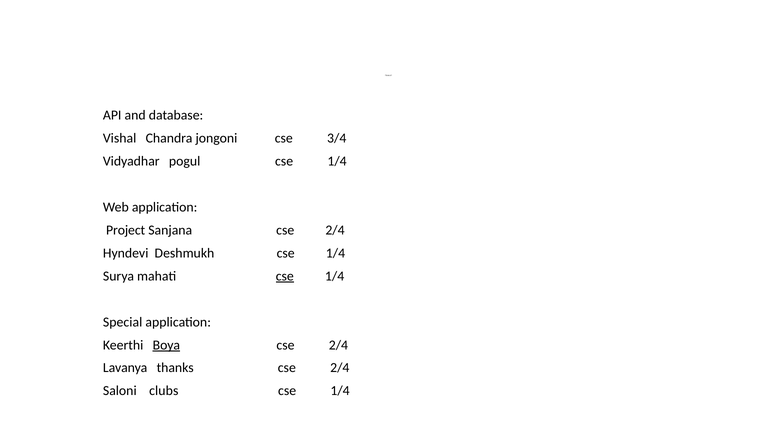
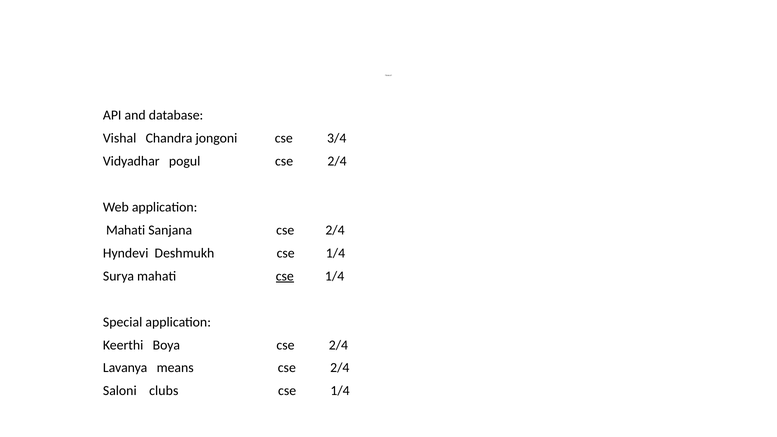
pogul cse 1/4: 1/4 -> 2/4
Project at (126, 230): Project -> Mahati
Boya underline: present -> none
thanks: thanks -> means
